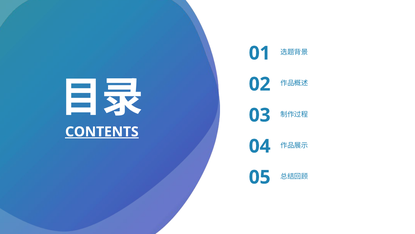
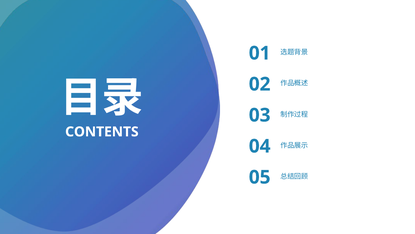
CONTENTS underline: present -> none
